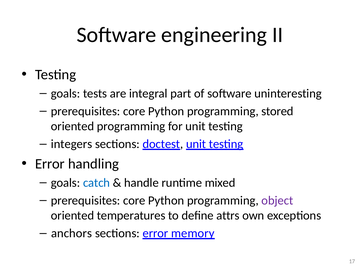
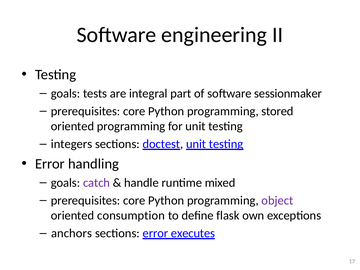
uninteresting: uninteresting -> sessionmaker
catch colour: blue -> purple
temperatures: temperatures -> consumption
attrs: attrs -> flask
memory: memory -> executes
